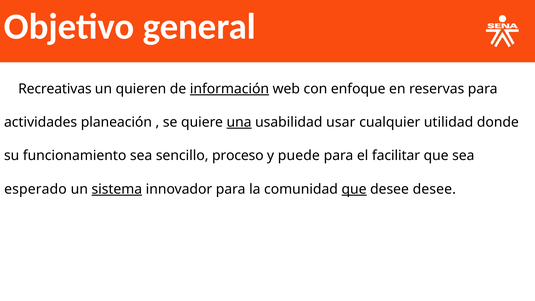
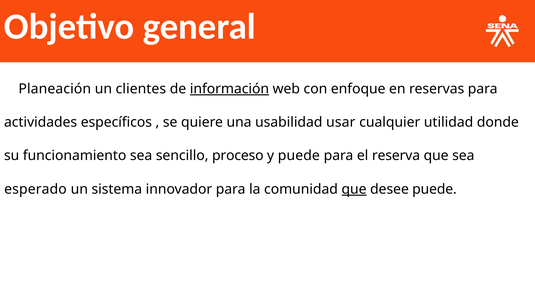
Recreativas: Recreativas -> Planeación
quieren: quieren -> clientes
planeación: planeación -> específicos
una underline: present -> none
facilitar: facilitar -> reserva
sistema underline: present -> none
desee desee: desee -> puede
